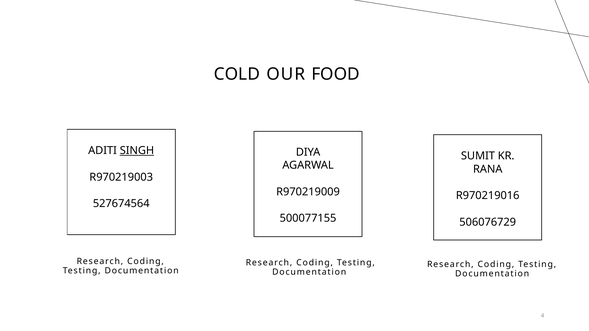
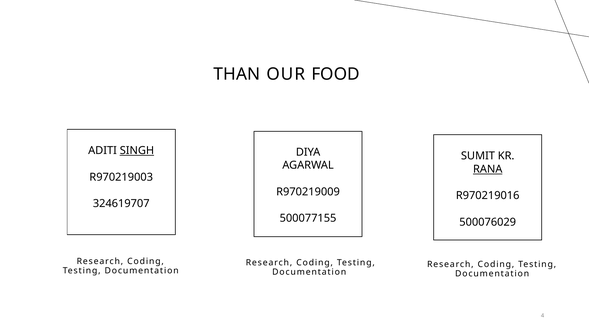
COLD: COLD -> THAN
RANA underline: none -> present
527674564: 527674564 -> 324619707
506076729: 506076729 -> 500076029
